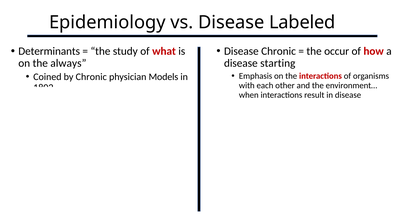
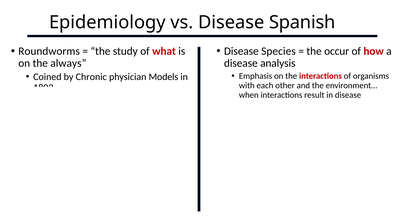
Labeled: Labeled -> Spanish
Determinants at (49, 51): Determinants -> Roundworms
Disease Chronic: Chronic -> Species
disease starting: starting -> analysis
